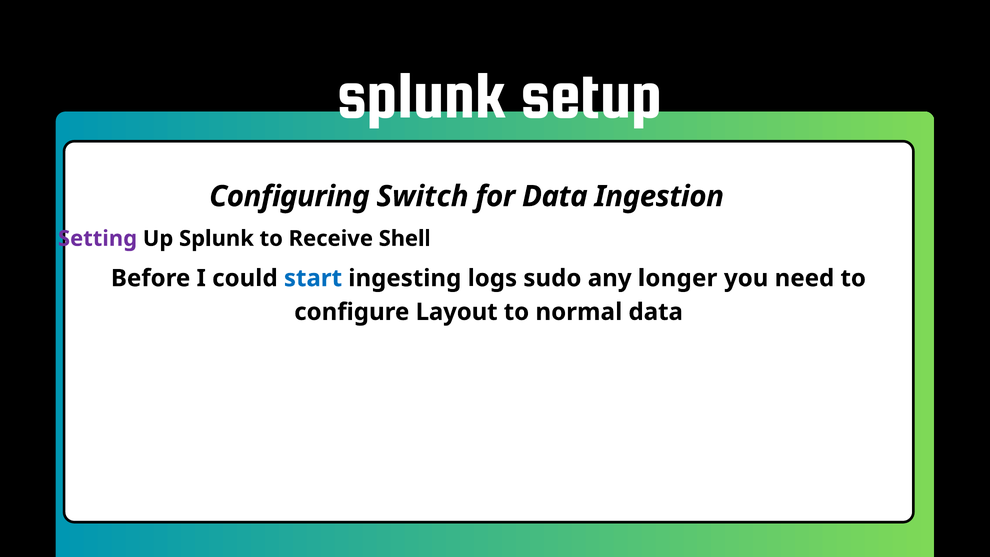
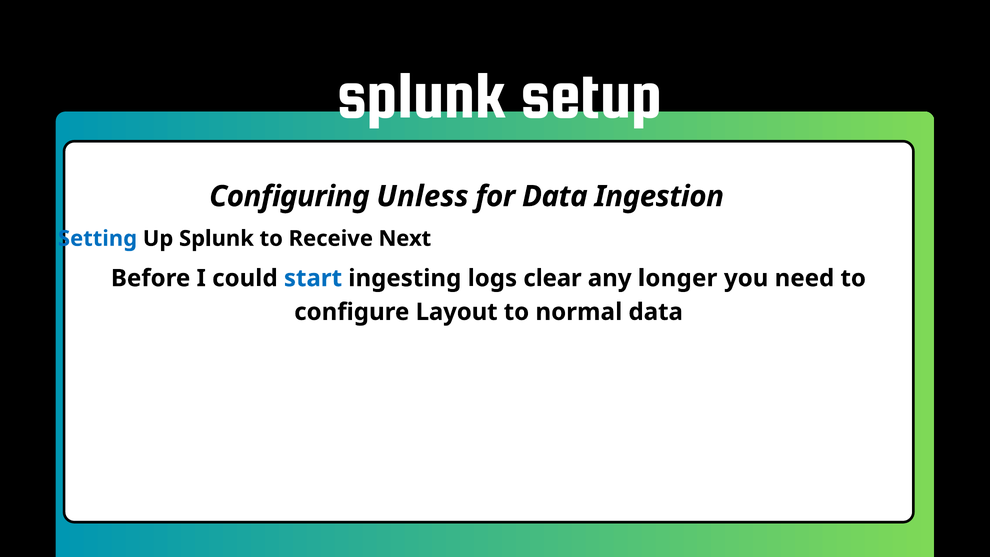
Switch: Switch -> Unless
Setting colour: purple -> blue
Shell: Shell -> Next
sudo: sudo -> clear
